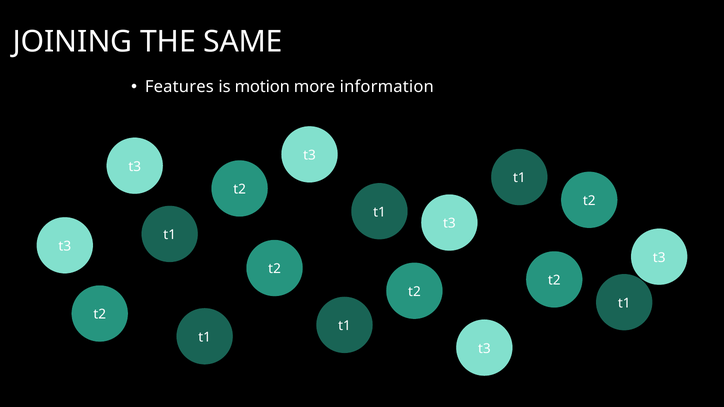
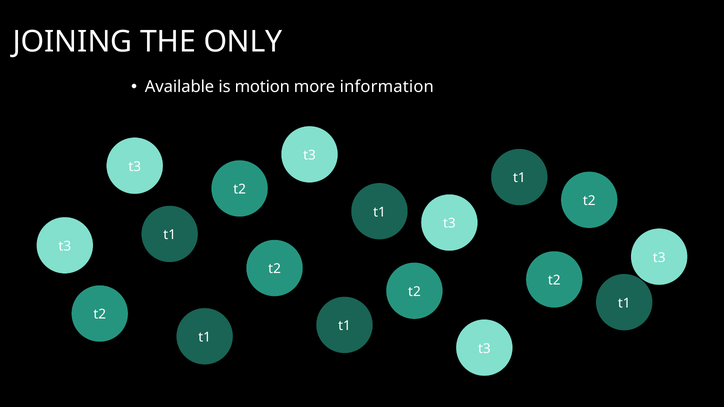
SAME: SAME -> ONLY
Features: Features -> Available
